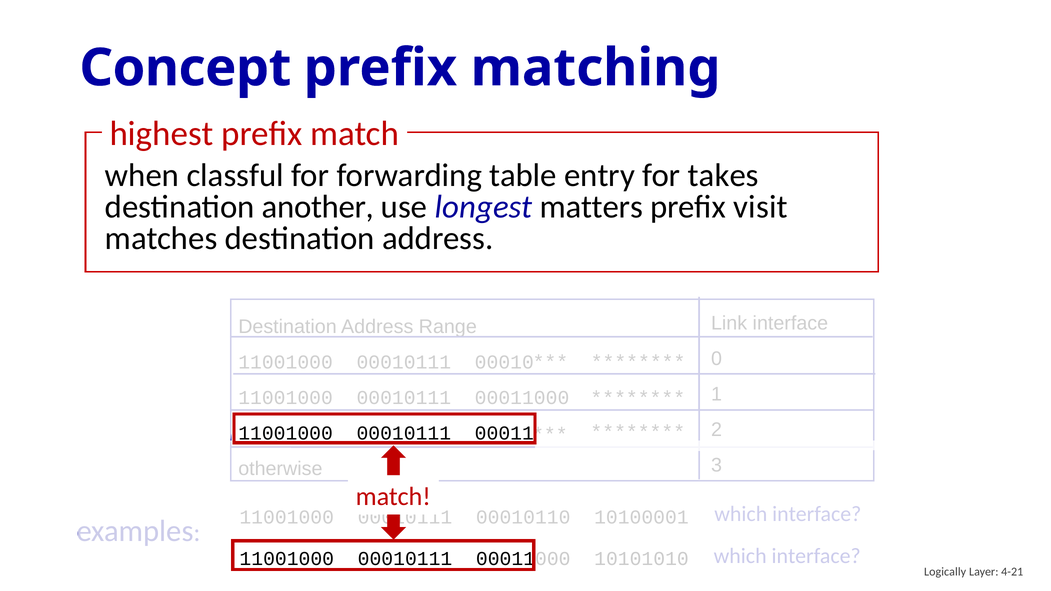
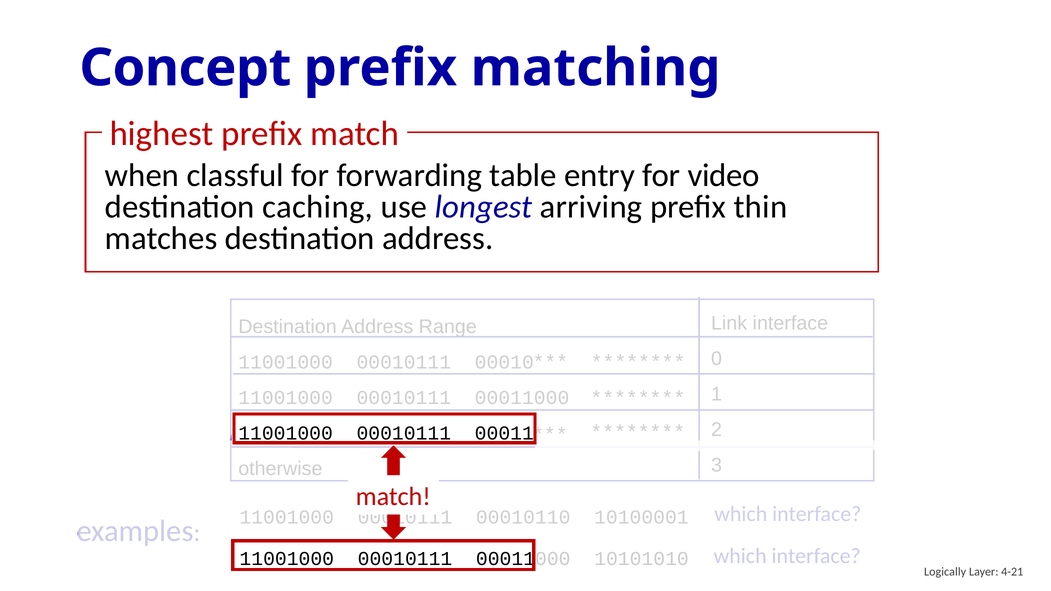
takes: takes -> video
another: another -> caching
matters: matters -> arriving
visit: visit -> thin
